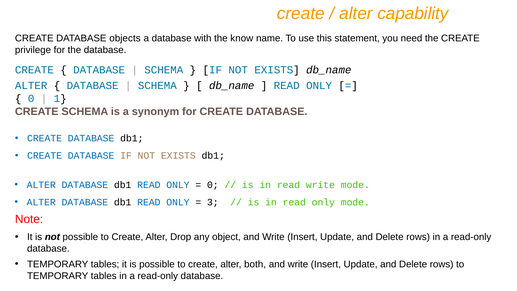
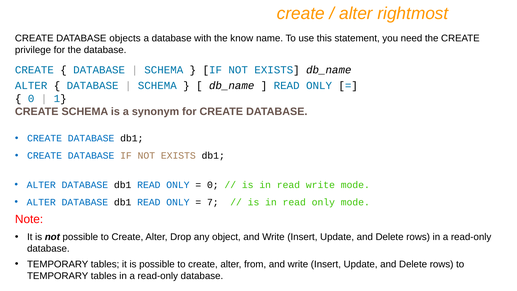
capability: capability -> rightmost
3: 3 -> 7
both: both -> from
